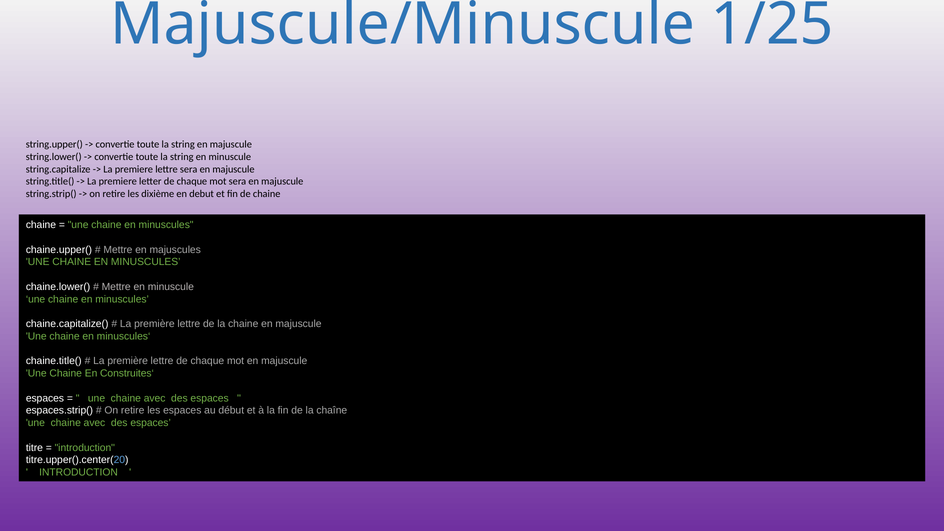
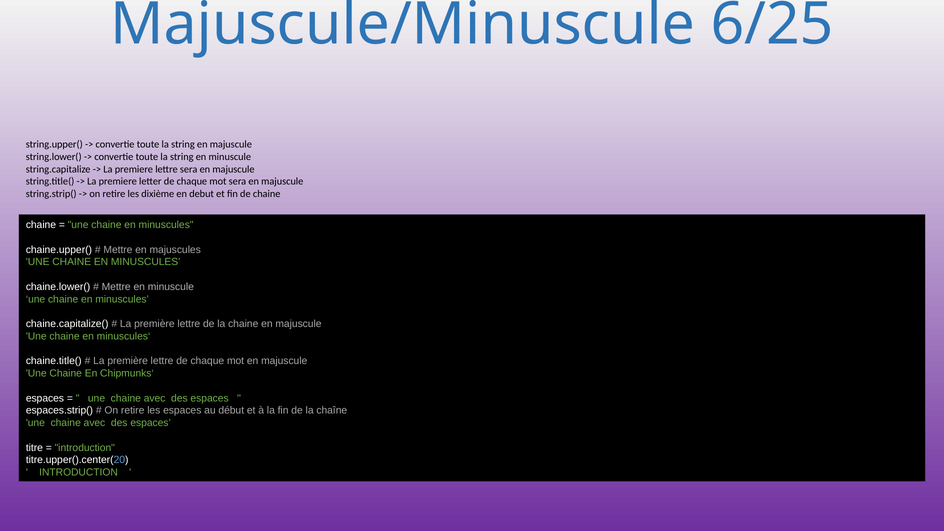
1/25: 1/25 -> 6/25
Construites‘: Construites‘ -> Chipmunks‘
